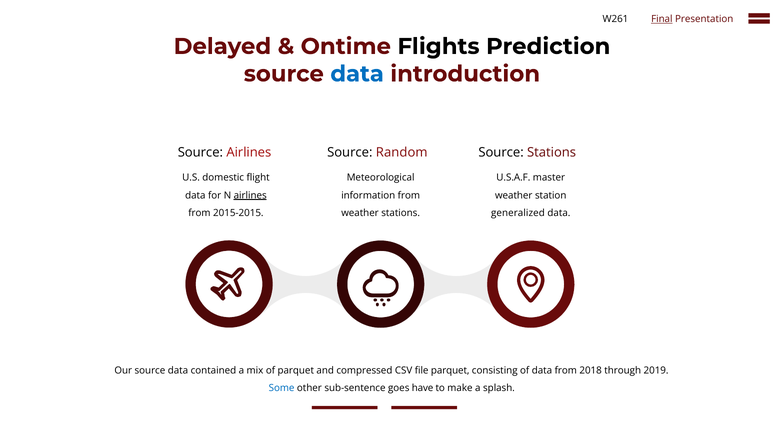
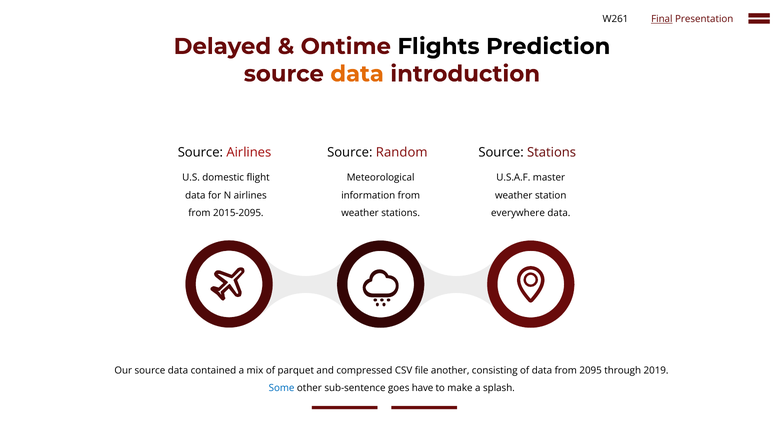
data at (357, 74) colour: blue -> orange
airlines at (250, 195) underline: present -> none
2015-2015: 2015-2015 -> 2015-2095
generalized: generalized -> everywhere
file parquet: parquet -> another
2018: 2018 -> 2095
